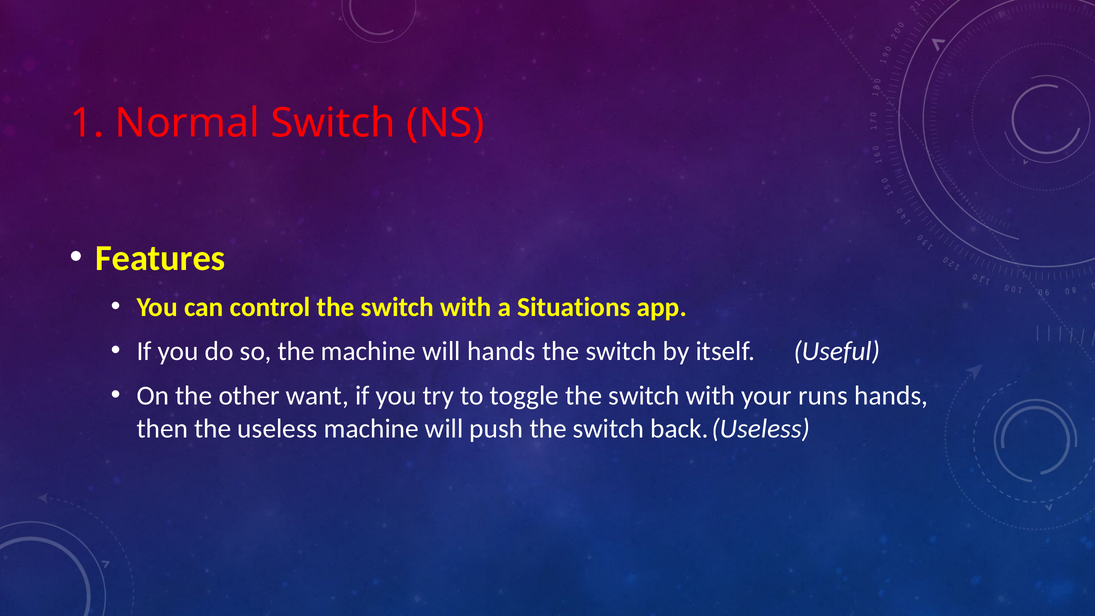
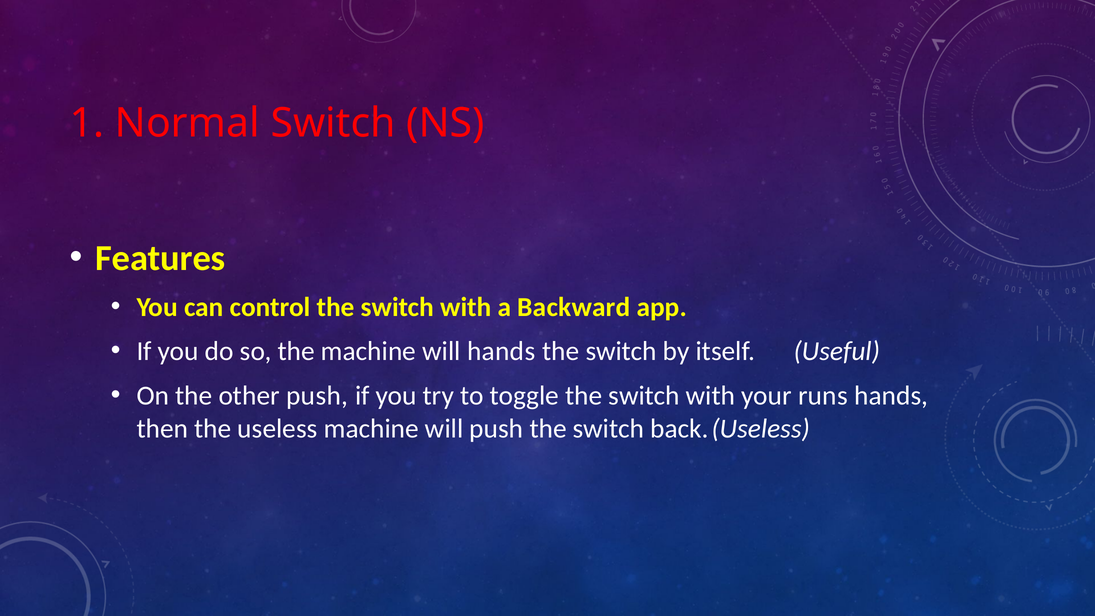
Situations: Situations -> Backward
other want: want -> push
